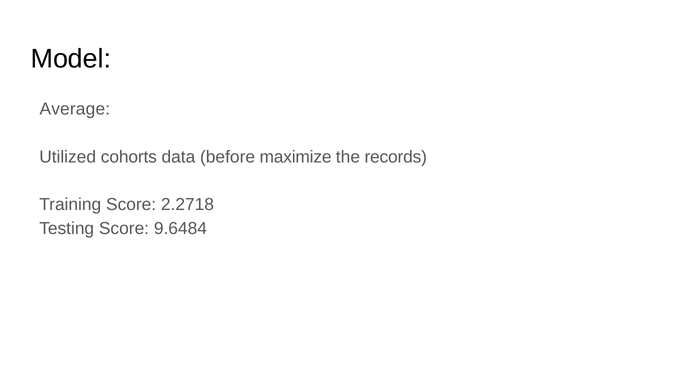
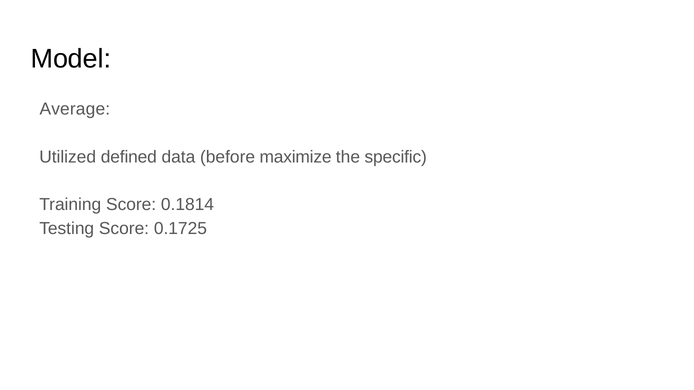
cohorts: cohorts -> defined
records: records -> specific
2.2718: 2.2718 -> 0.1814
9.6484: 9.6484 -> 0.1725
